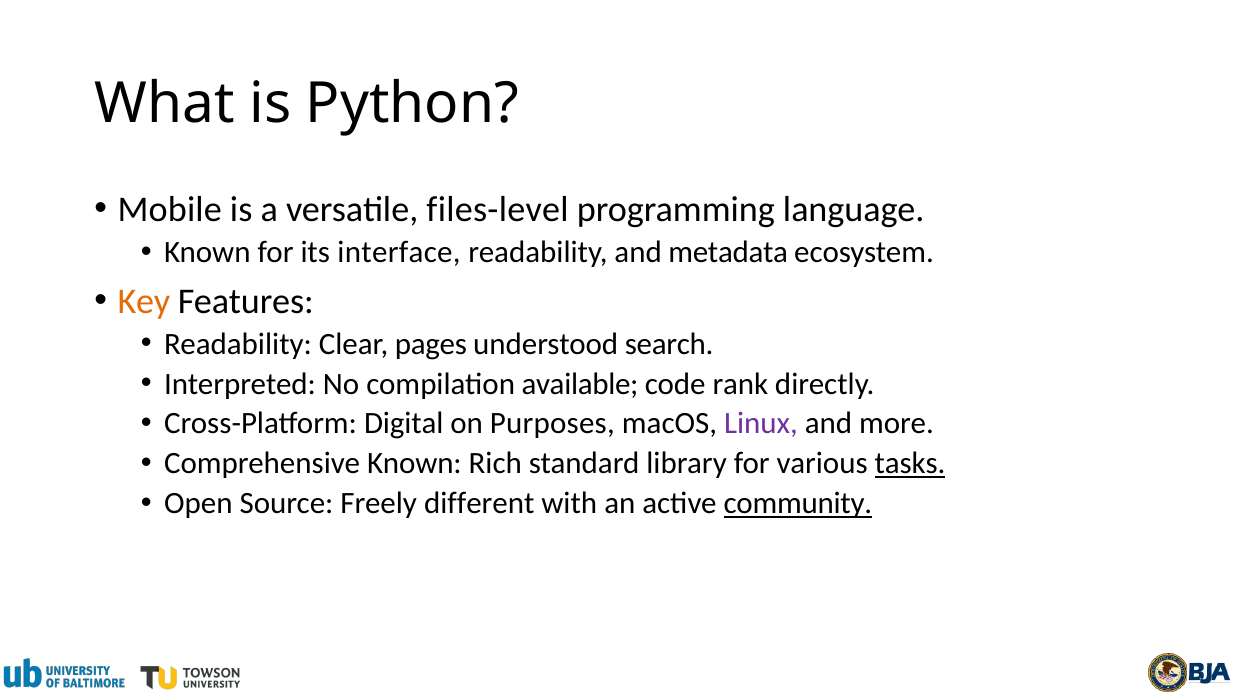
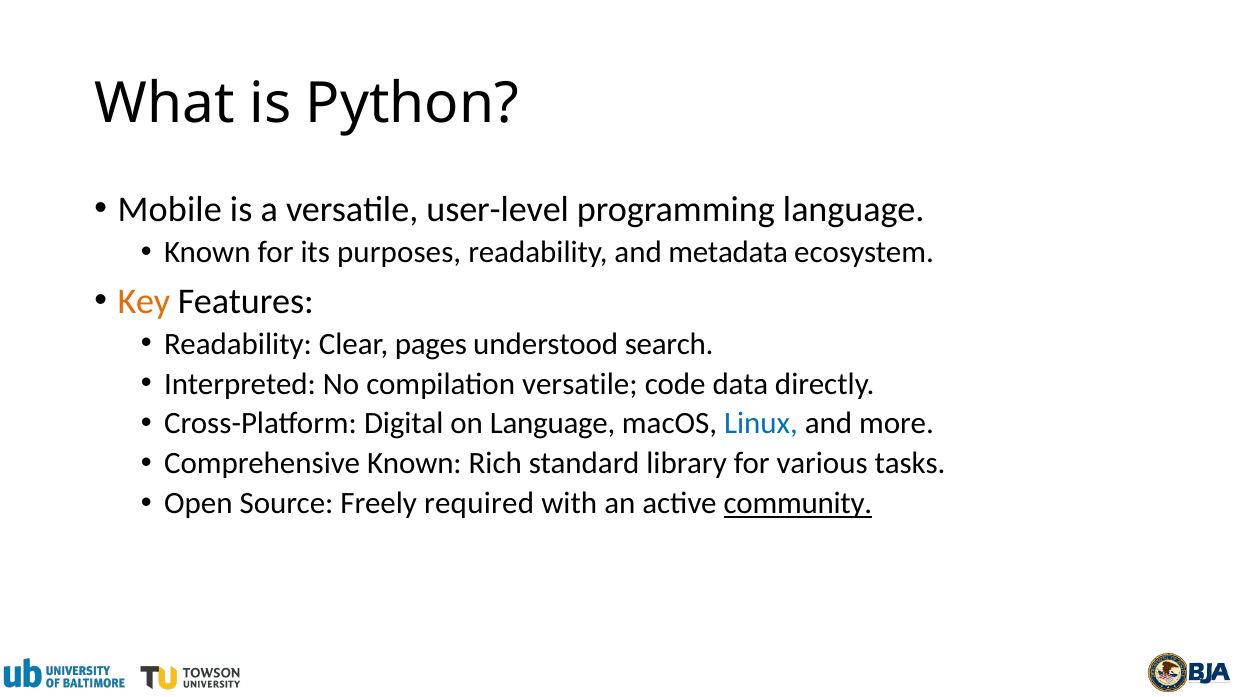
files-level: files-level -> user-level
interface: interface -> purposes
compilation available: available -> versatile
rank: rank -> data
on Purposes: Purposes -> Language
Linux colour: purple -> blue
tasks underline: present -> none
different: different -> required
